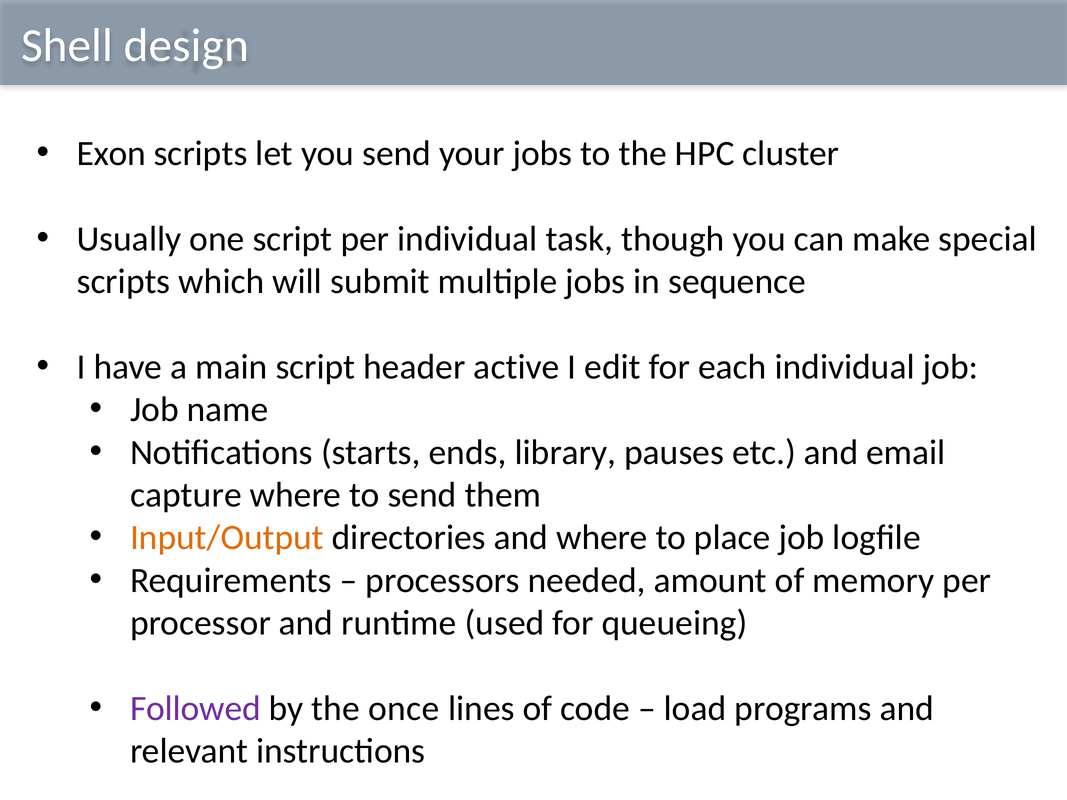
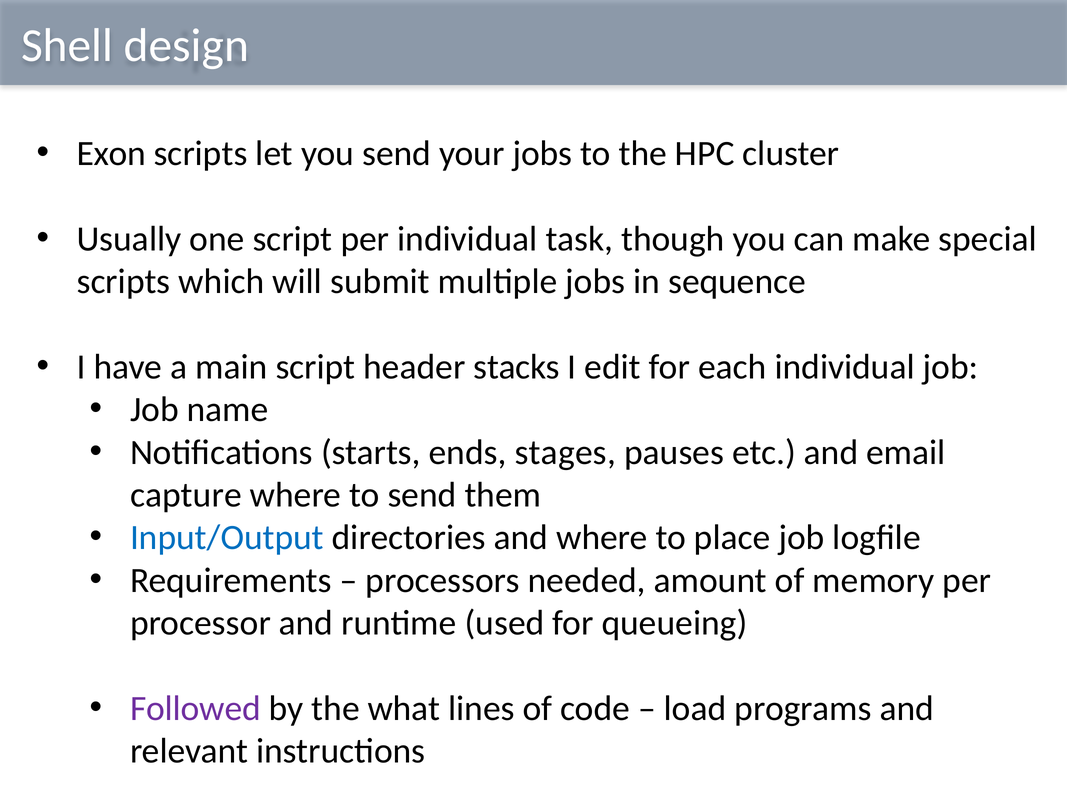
active: active -> stacks
library: library -> stages
Input/Output colour: orange -> blue
once: once -> what
